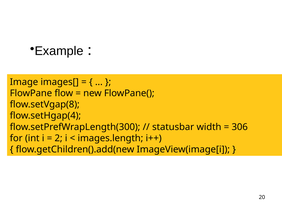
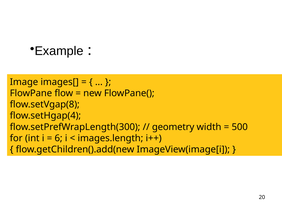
statusbar: statusbar -> geometry
306: 306 -> 500
2: 2 -> 6
